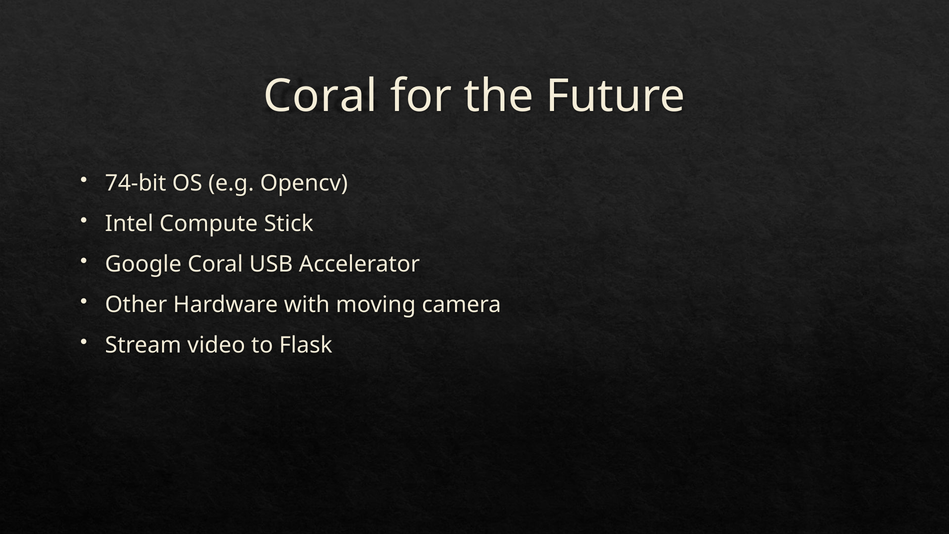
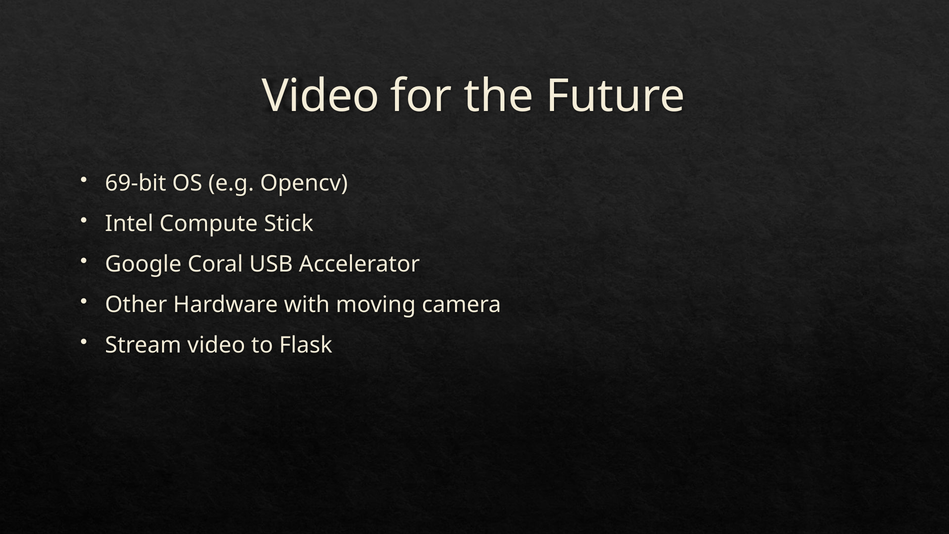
Coral at (320, 96): Coral -> Video
74-bit: 74-bit -> 69-bit
